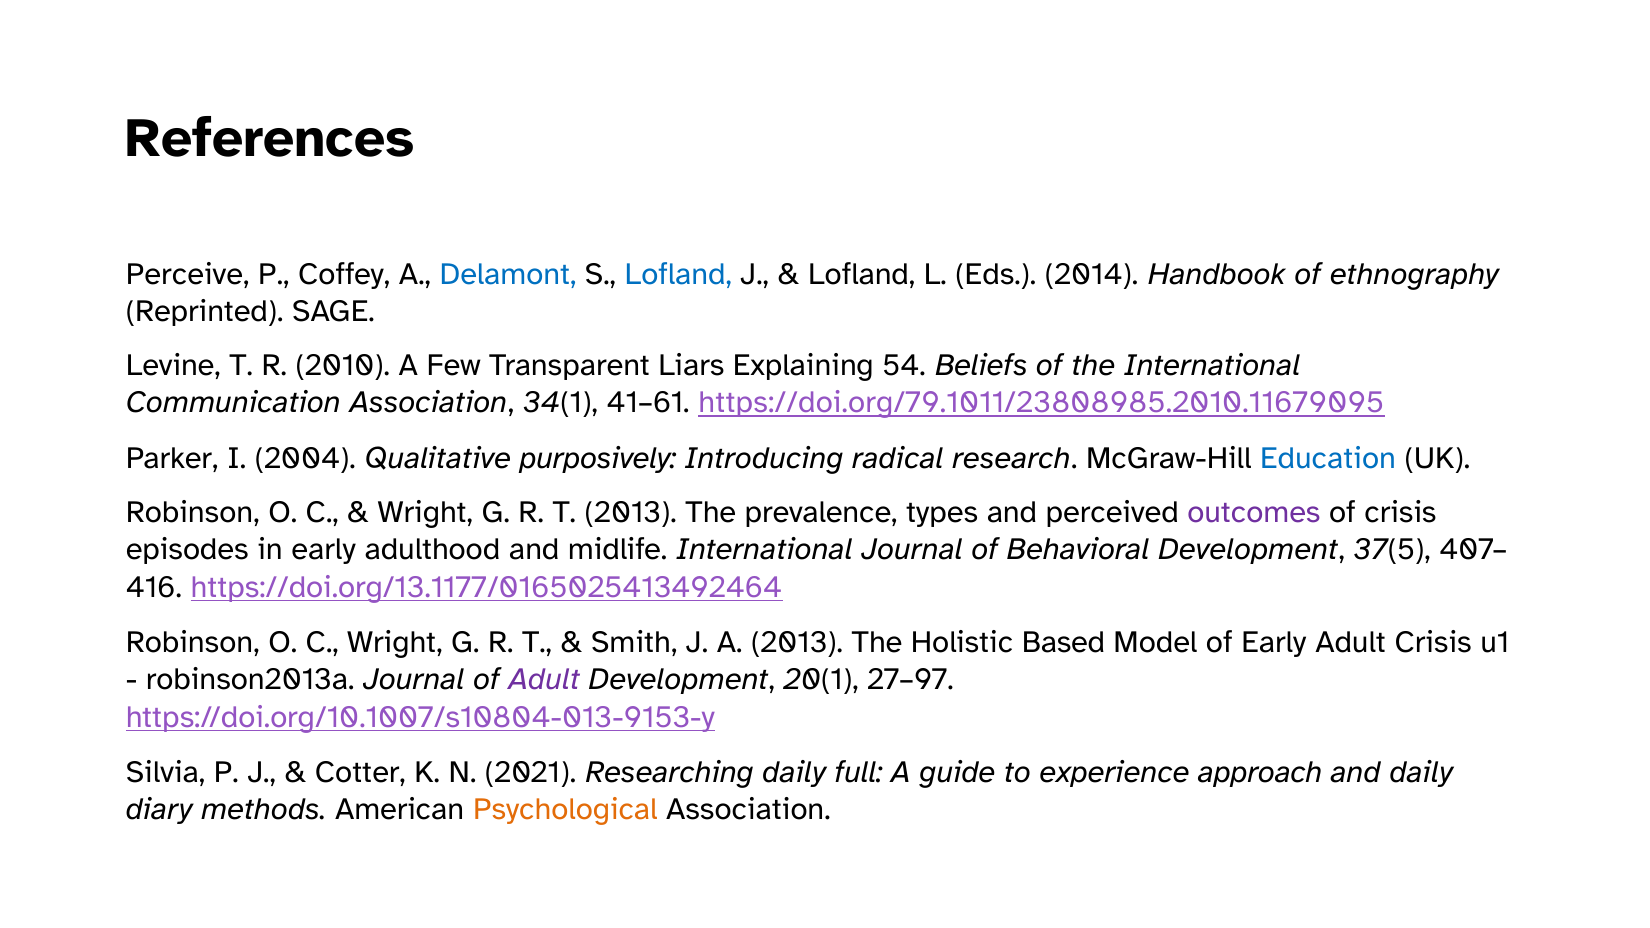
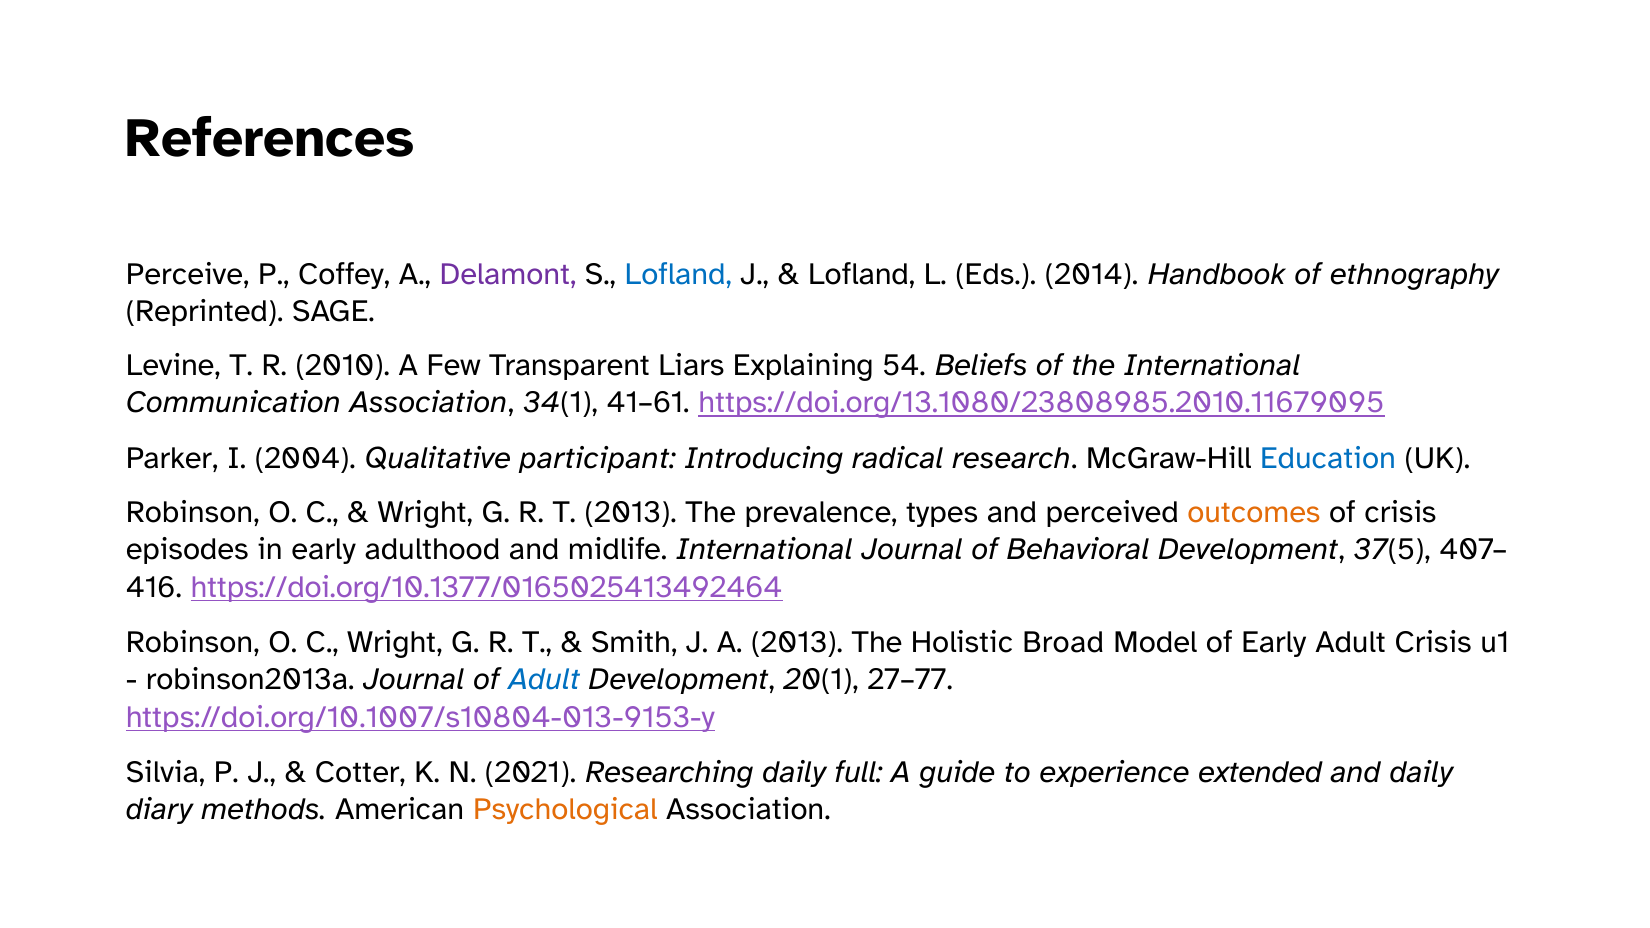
Delamont colour: blue -> purple
https://doi.org/79.1011/23808985.2010.11679095: https://doi.org/79.1011/23808985.2010.11679095 -> https://doi.org/13.1080/23808985.2010.11679095
purposively: purposively -> participant
outcomes colour: purple -> orange
https://doi.org/13.1177/0165025413492464: https://doi.org/13.1177/0165025413492464 -> https://doi.org/10.1377/0165025413492464
Based: Based -> Broad
Adult at (544, 680) colour: purple -> blue
27–97: 27–97 -> 27–77
approach: approach -> extended
